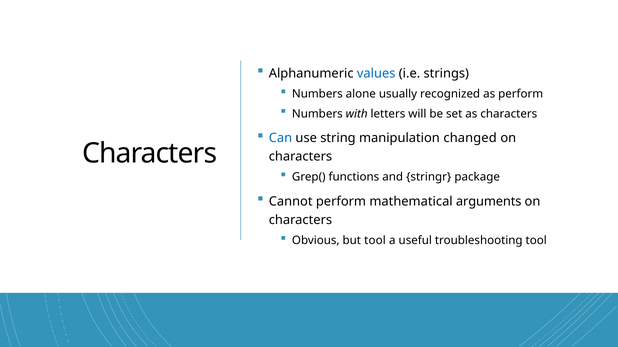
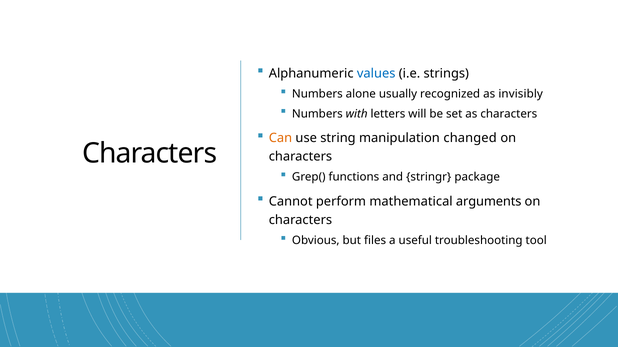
as perform: perform -> invisibly
Can colour: blue -> orange
but tool: tool -> files
